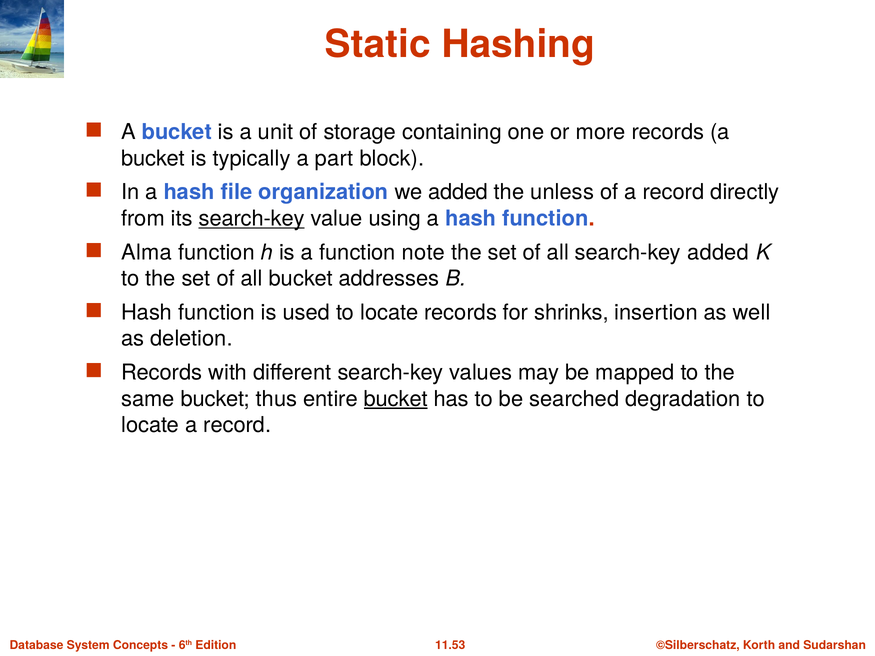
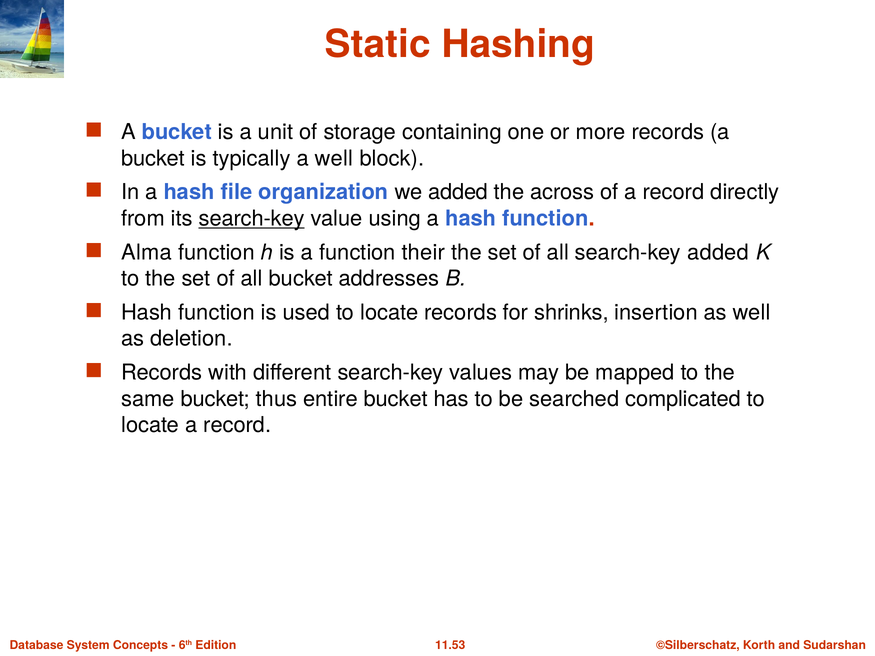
a part: part -> well
unless: unless -> across
note: note -> their
bucket at (396, 399) underline: present -> none
degradation: degradation -> complicated
